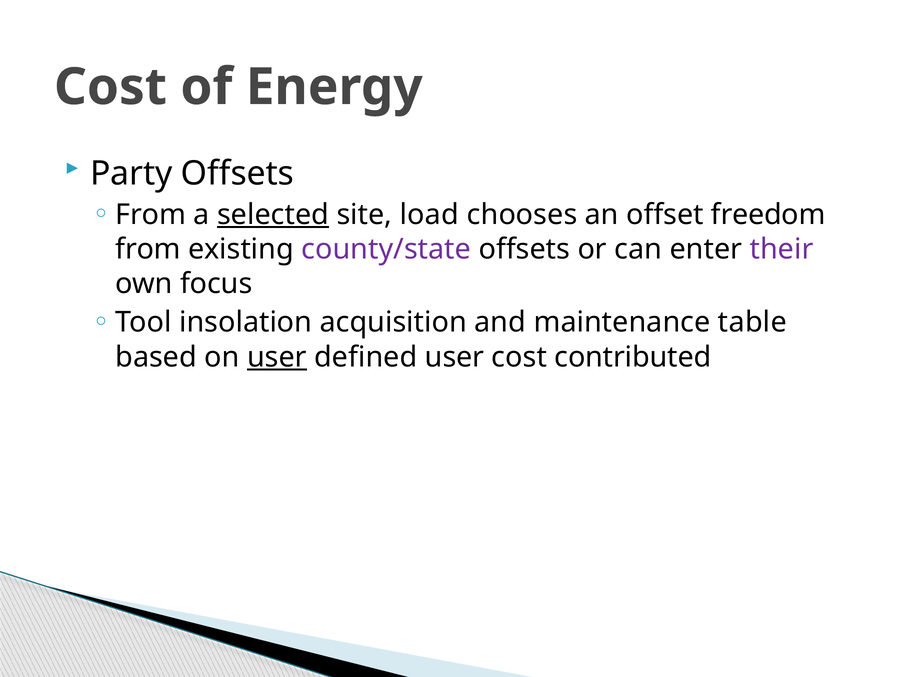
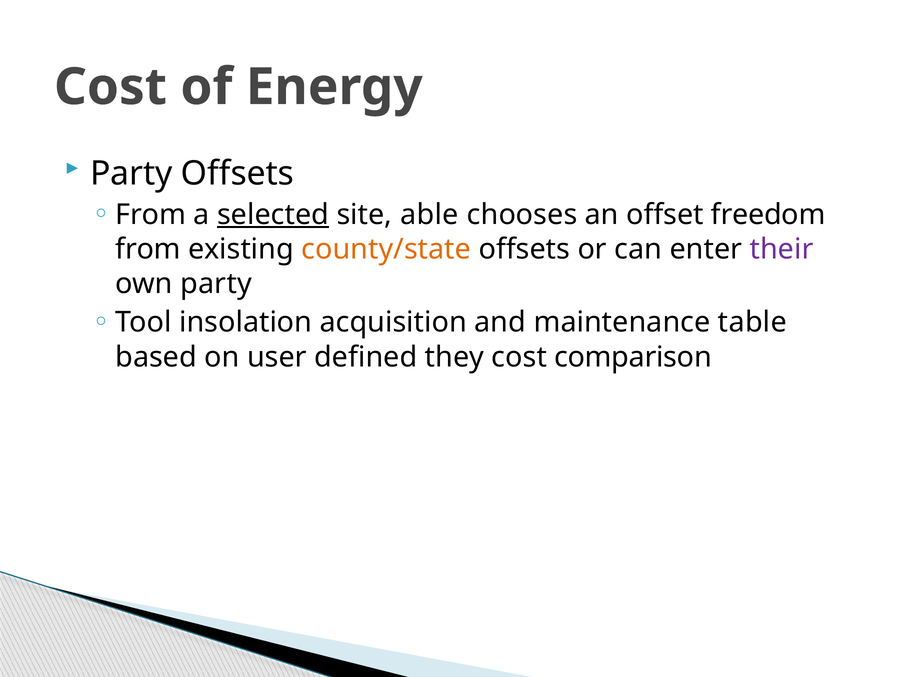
load: load -> able
county/state colour: purple -> orange
own focus: focus -> party
user at (277, 357) underline: present -> none
defined user: user -> they
contributed: contributed -> comparison
